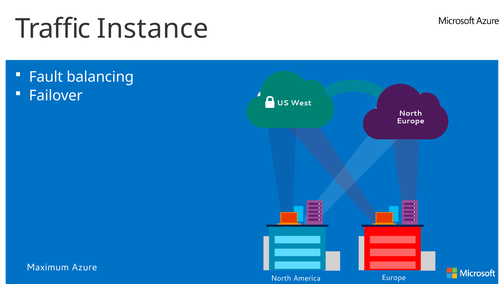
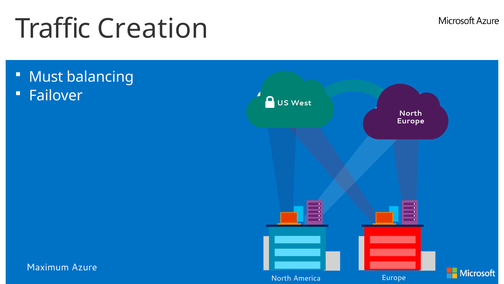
Instance: Instance -> Creation
Fault: Fault -> Must
